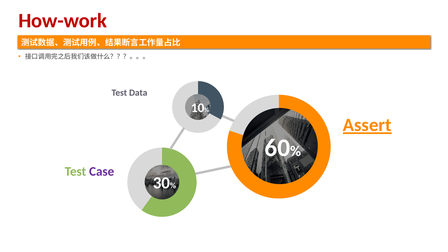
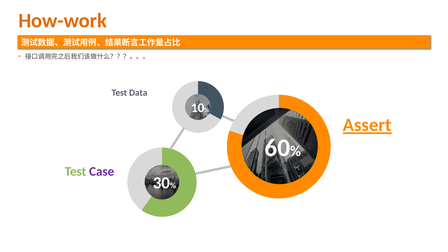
How-work colour: red -> orange
